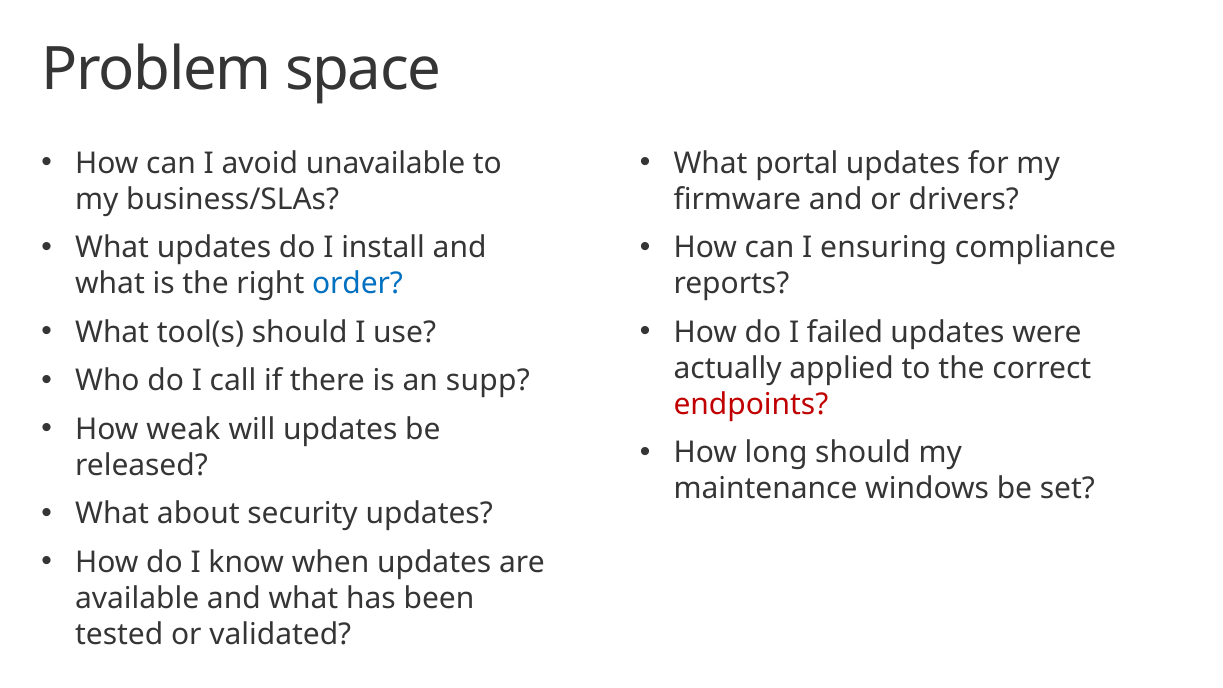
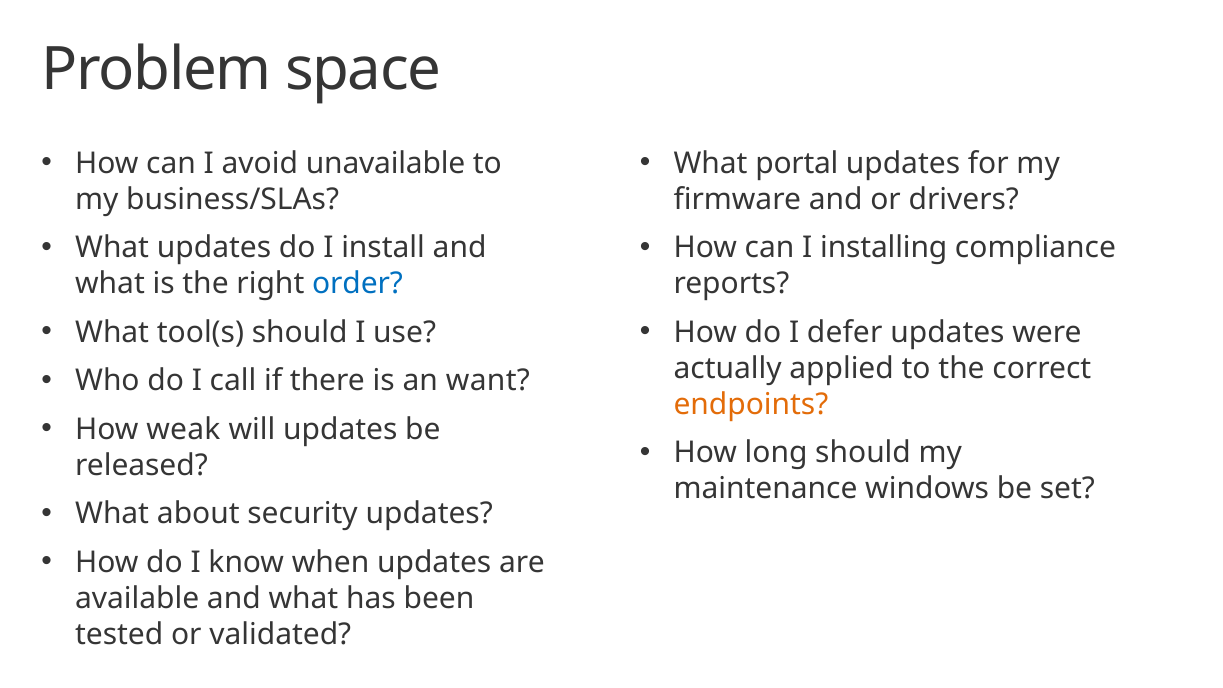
ensuring: ensuring -> installing
failed: failed -> defer
supp: supp -> want
endpoints colour: red -> orange
